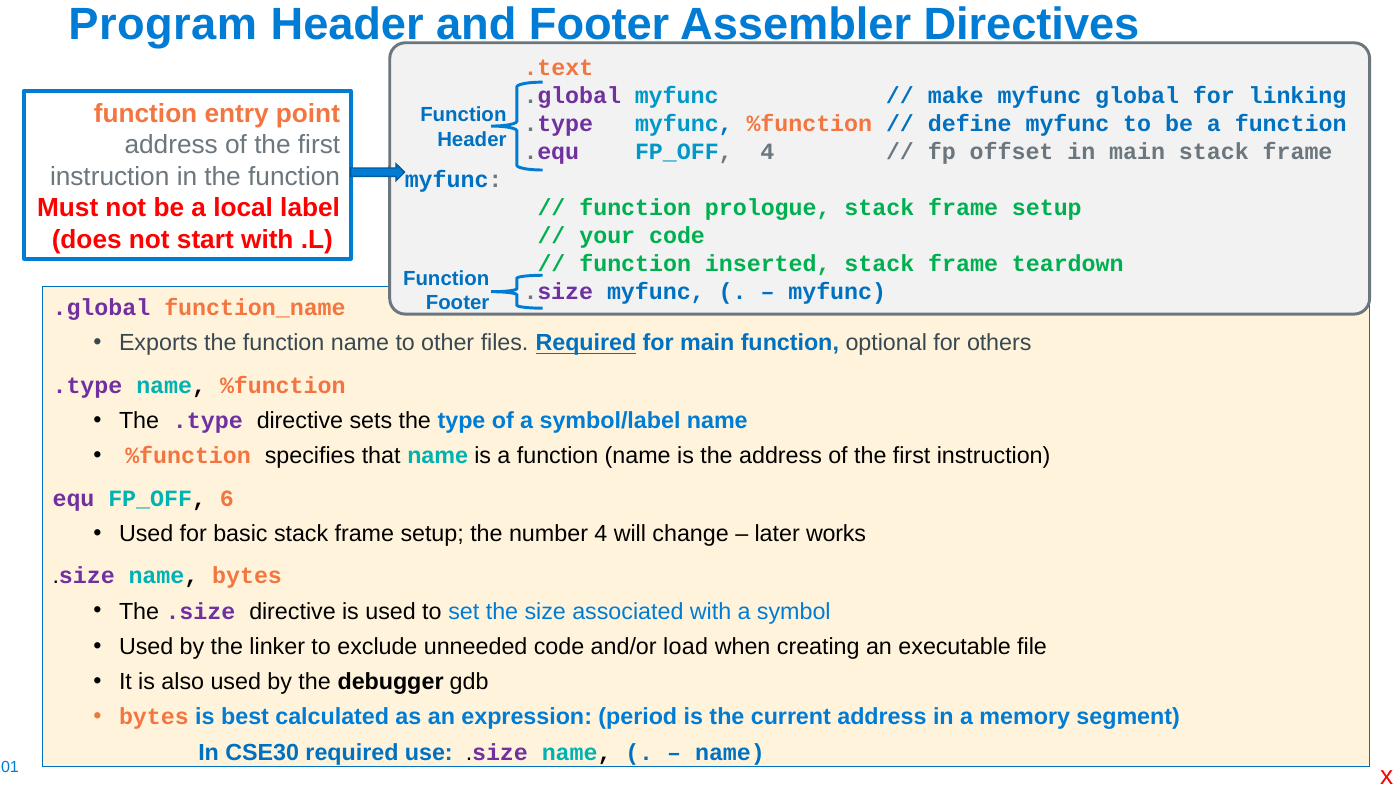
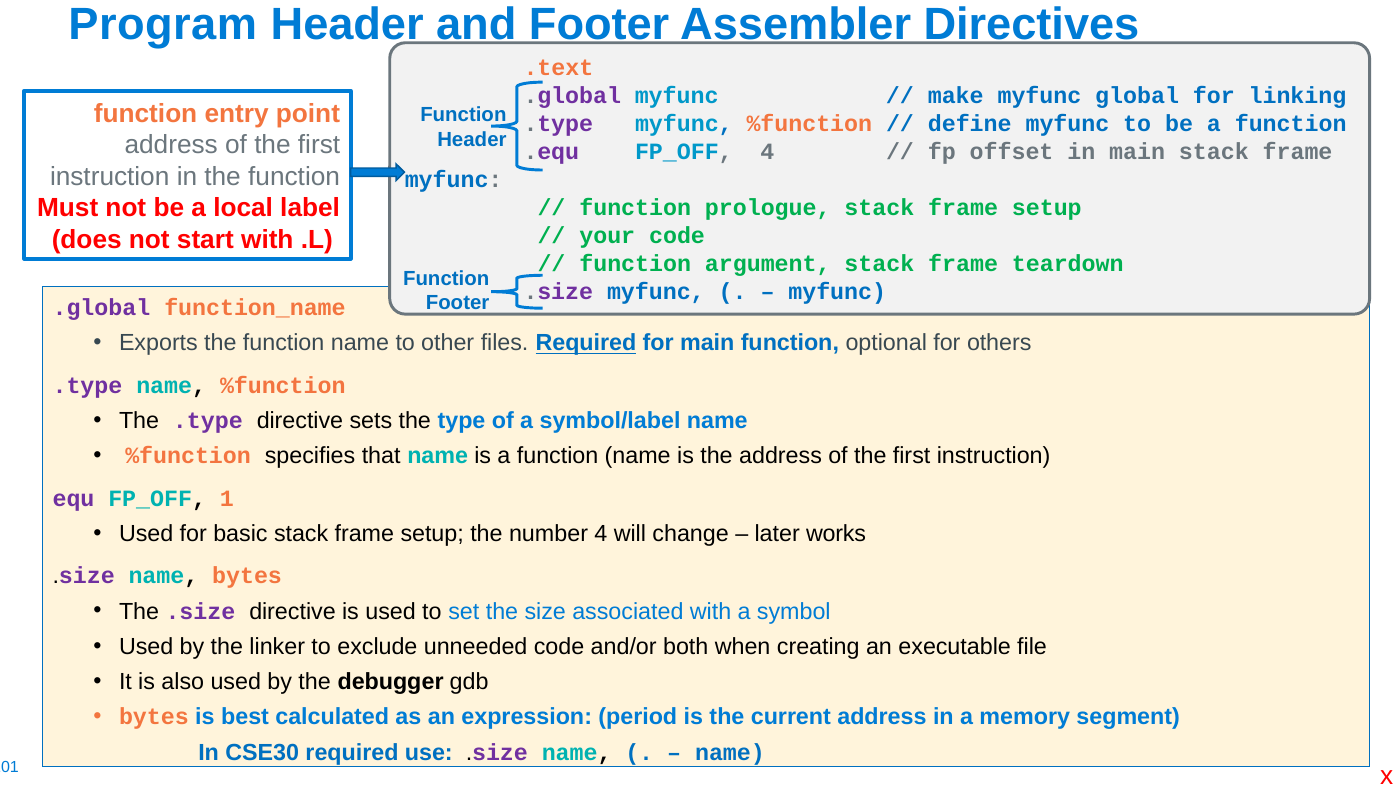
inserted: inserted -> argument
6: 6 -> 1
load: load -> both
